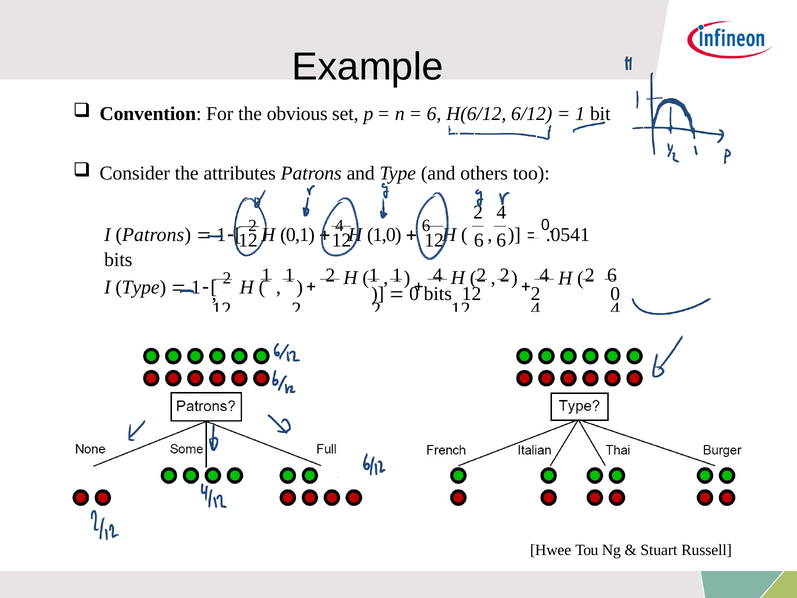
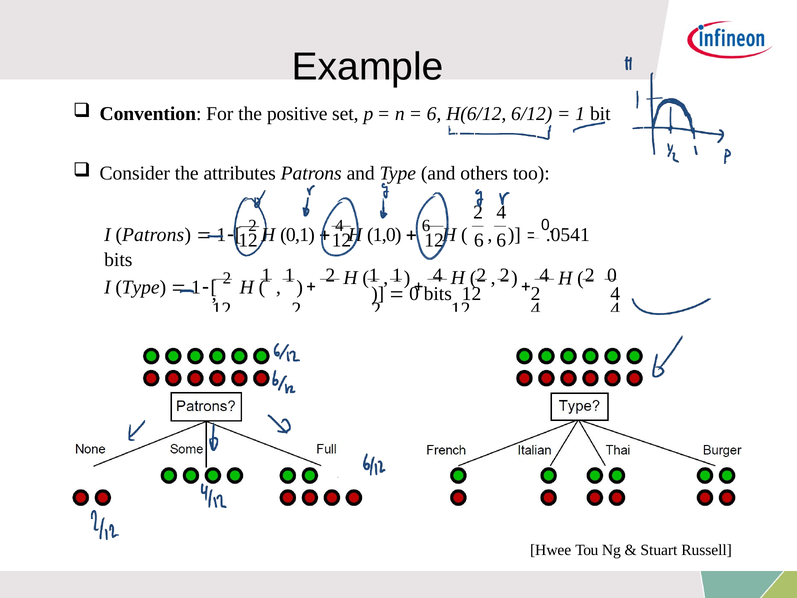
obvious: obvious -> positive
2 6: 6 -> 0
12 2 0: 0 -> 4
